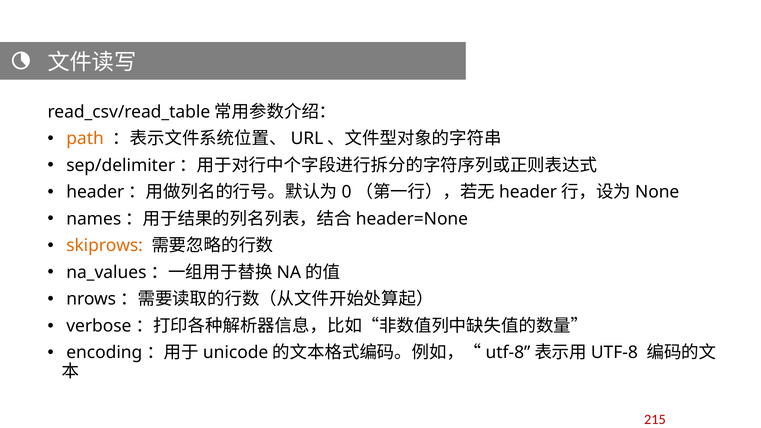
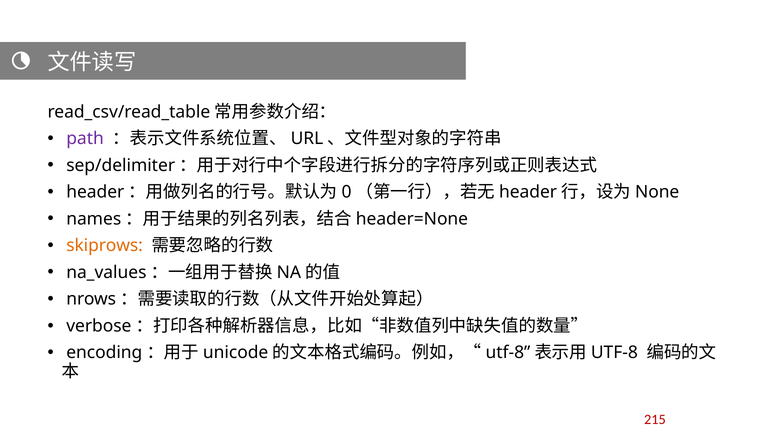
path colour: orange -> purple
